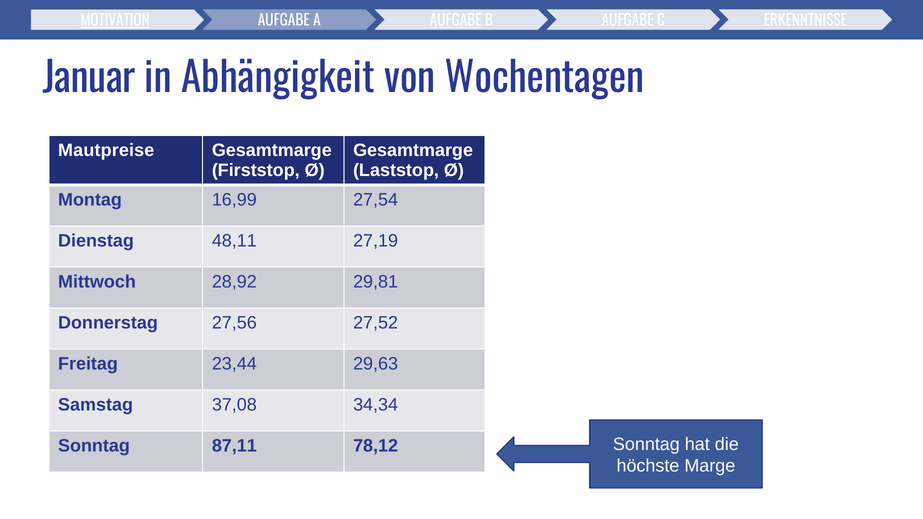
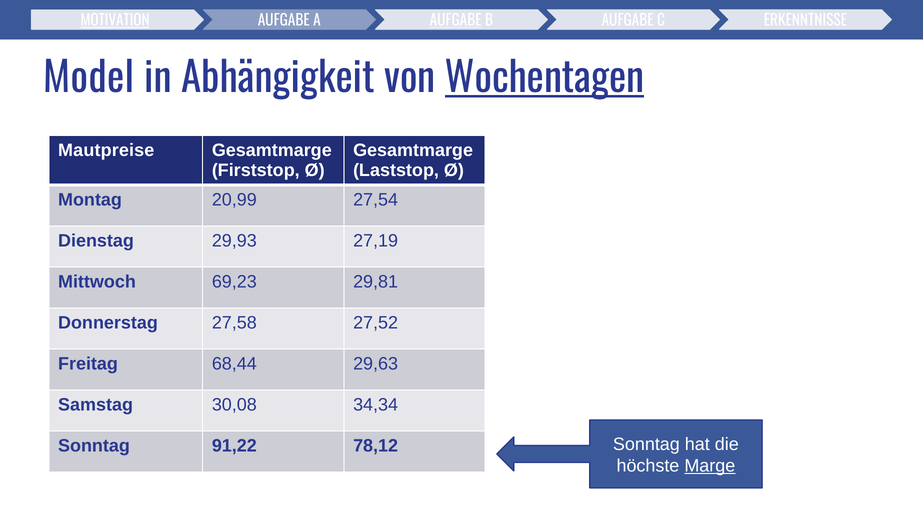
Januar: Januar -> Model
Wochentagen underline: none -> present
16,99: 16,99 -> 20,99
48,11: 48,11 -> 29,93
28,92: 28,92 -> 69,23
27,56: 27,56 -> 27,58
23,44: 23,44 -> 68,44
37,08: 37,08 -> 30,08
87,11: 87,11 -> 91,22
Marge underline: none -> present
